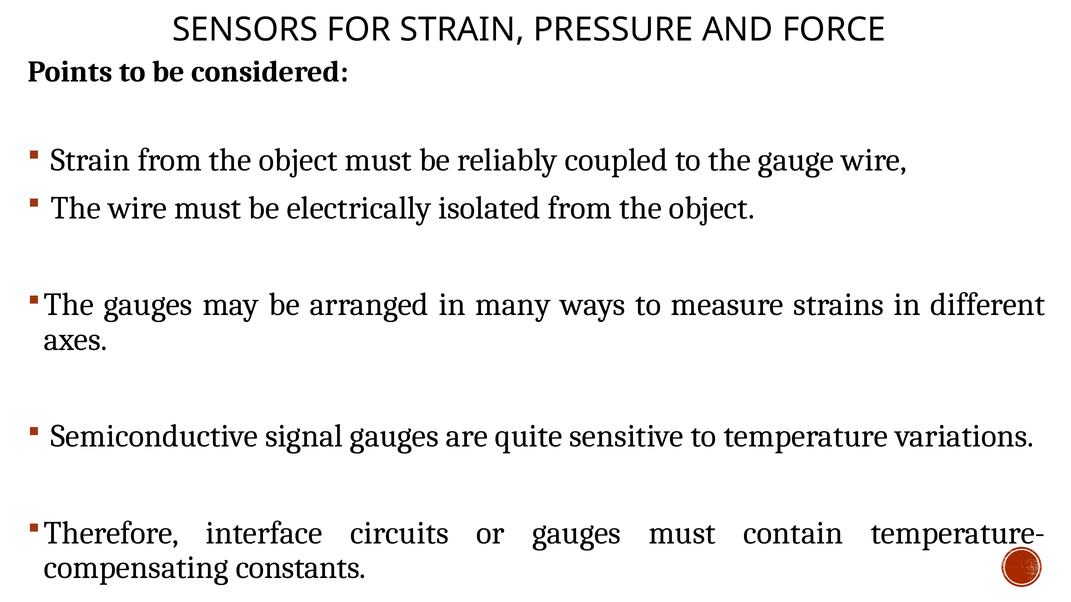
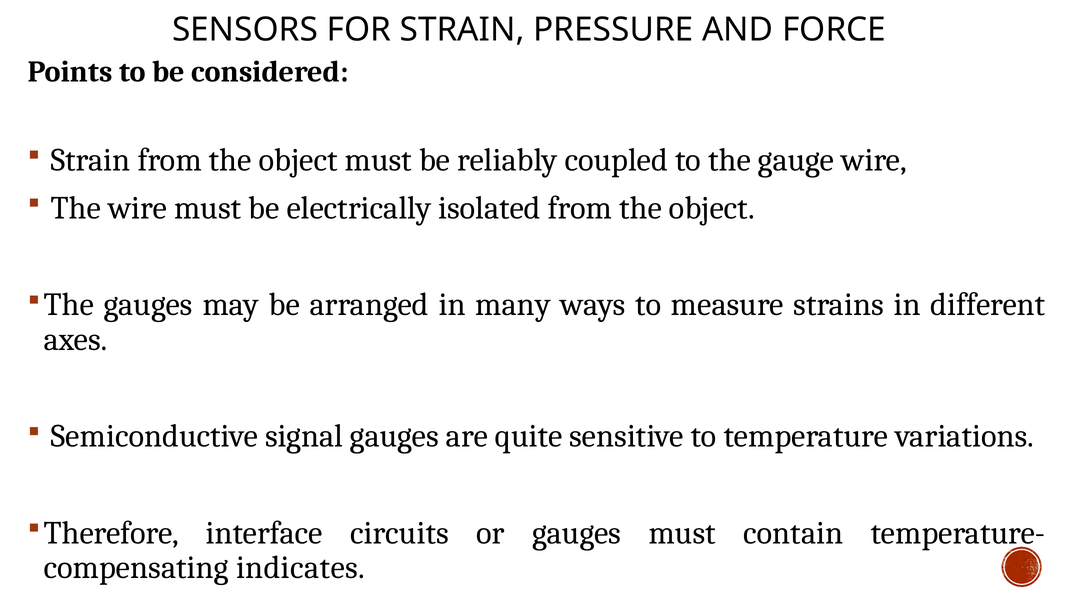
constants: constants -> indicates
